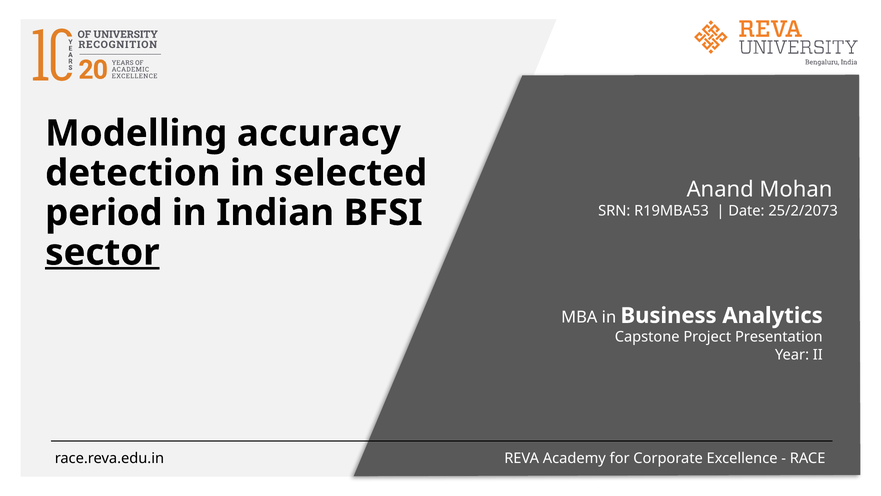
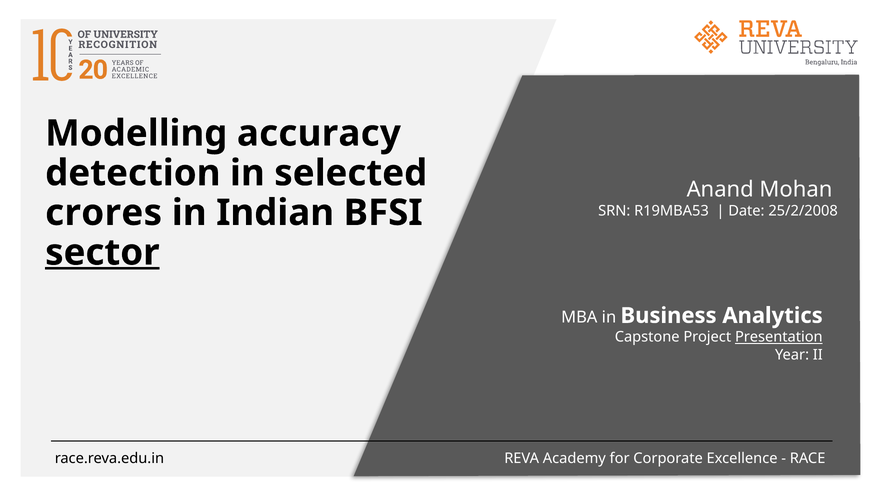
period: period -> crores
25/2/2073: 25/2/2073 -> 25/2/2008
Presentation underline: none -> present
